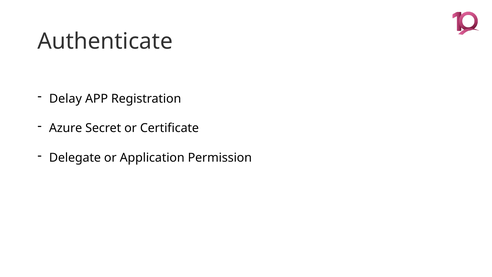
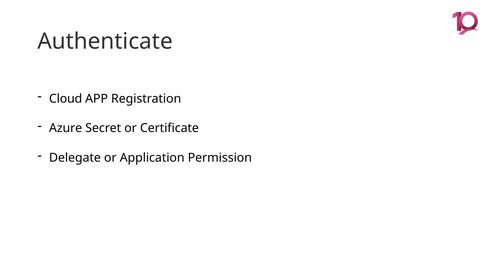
Delay: Delay -> Cloud
